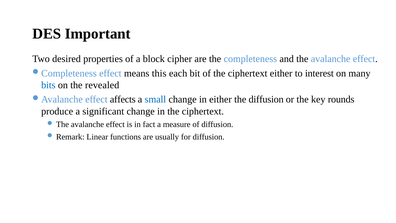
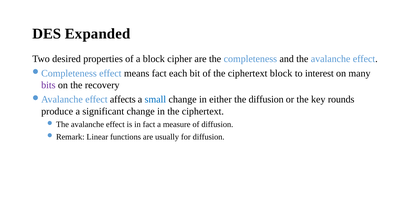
Important: Important -> Expanded
means this: this -> fact
ciphertext either: either -> block
bits colour: blue -> purple
revealed: revealed -> recovery
